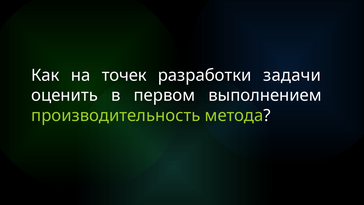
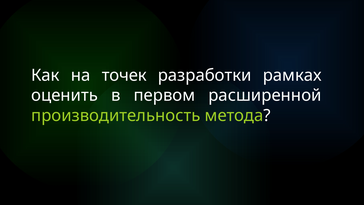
задачи: задачи -> рамках
выполнением: выполнением -> расширенной
